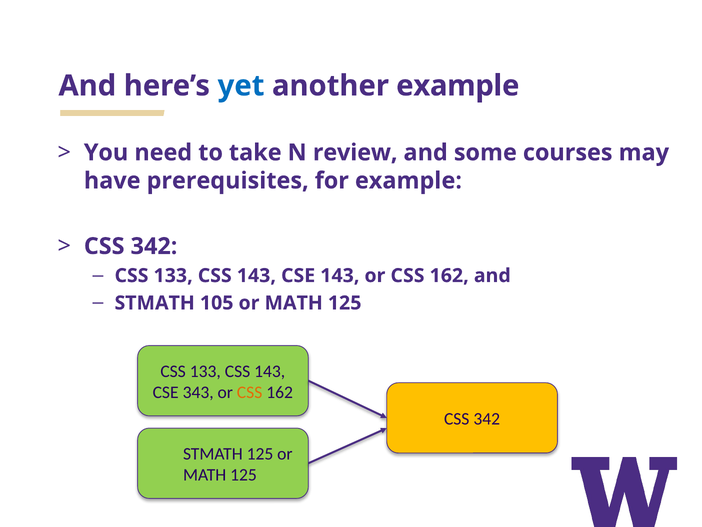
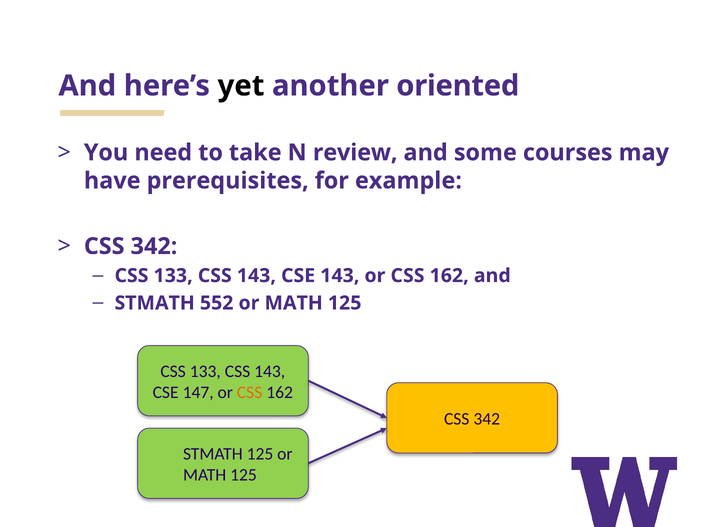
yet colour: blue -> black
another example: example -> oriented
105: 105 -> 552
343: 343 -> 147
